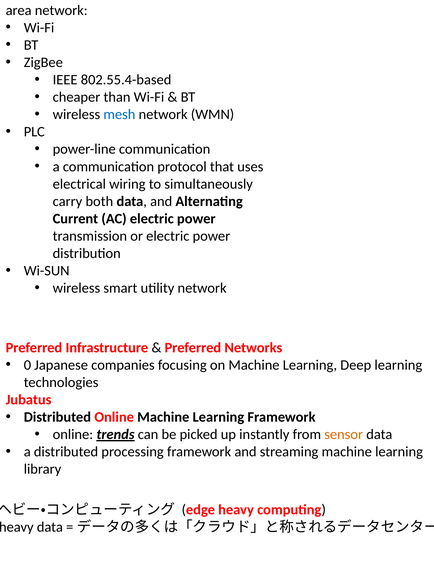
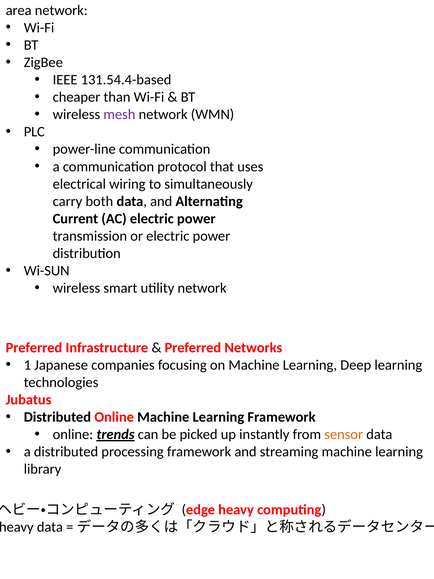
802.55.4-based: 802.55.4-based -> 131.54.4-based
mesh colour: blue -> purple
0: 0 -> 1
